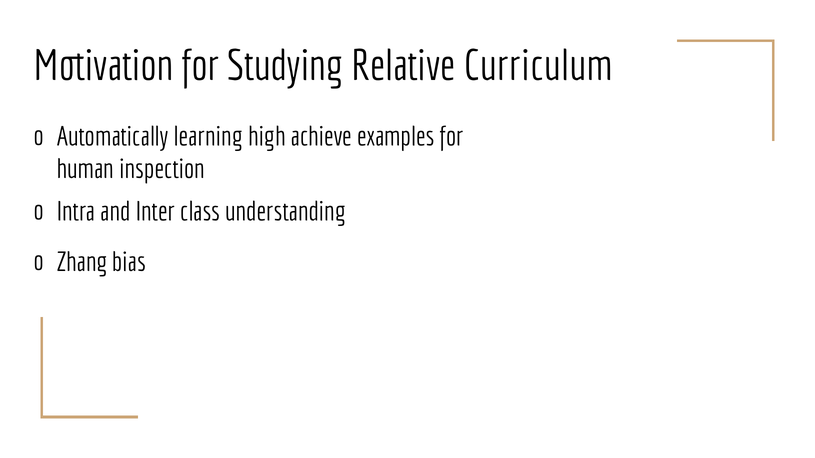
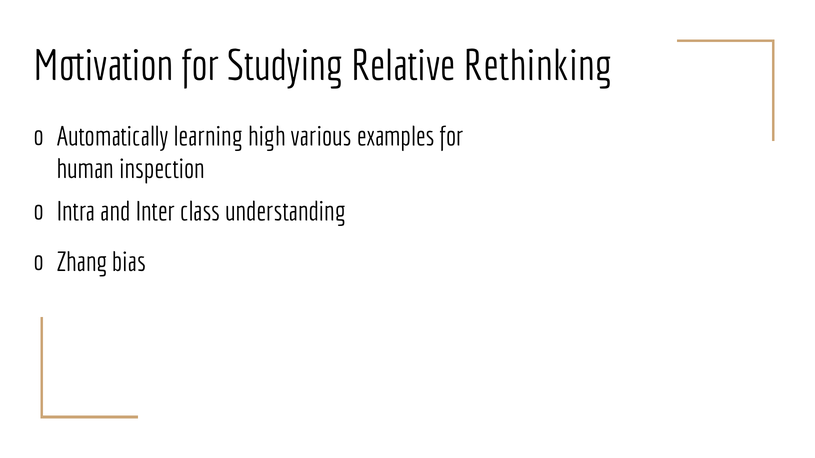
Curriculum: Curriculum -> Rethinking
achieve: achieve -> various
